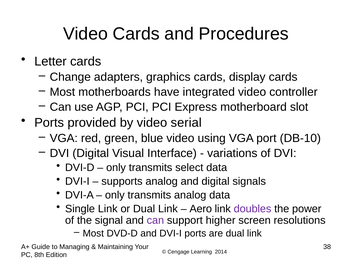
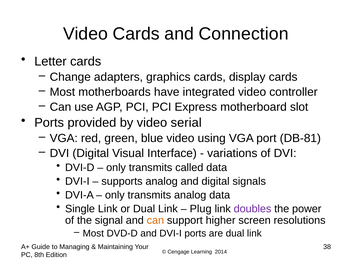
Procedures: Procedures -> Connection
DB-10: DB-10 -> DB-81
select: select -> called
Aero: Aero -> Plug
can at (155, 220) colour: purple -> orange
